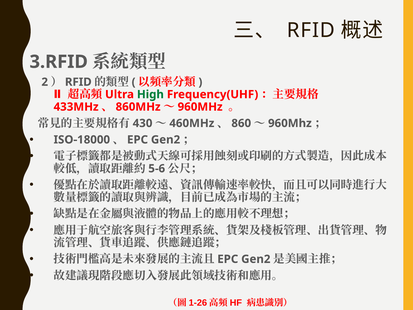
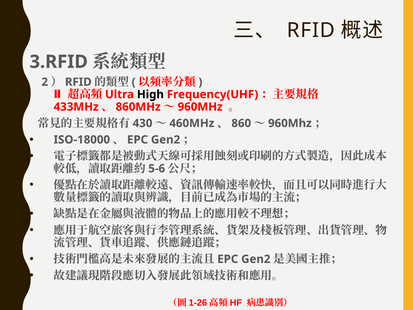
High colour: green -> black
